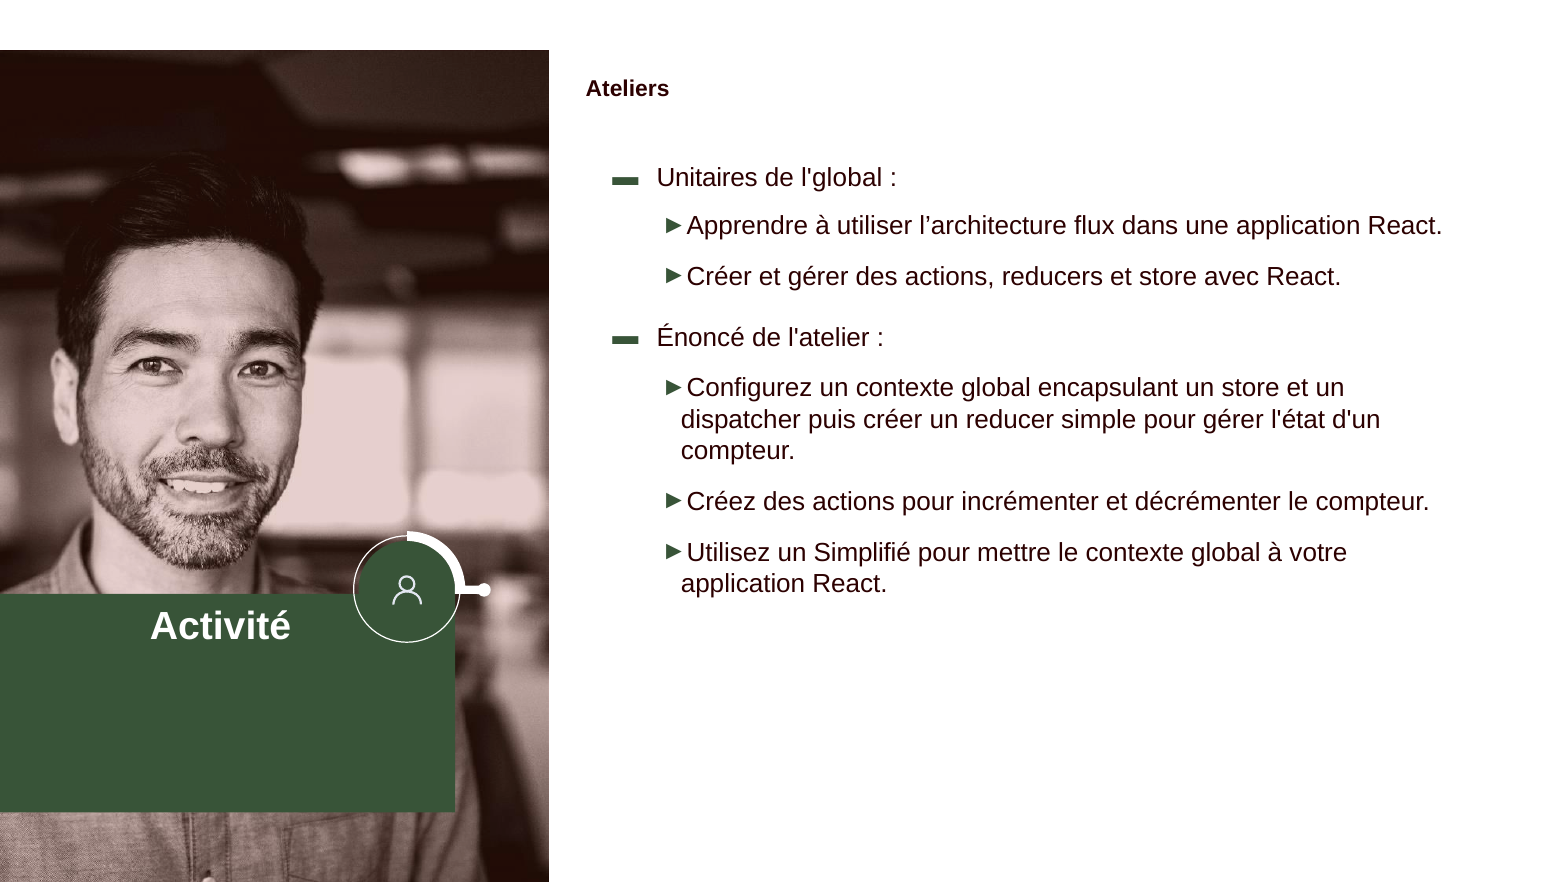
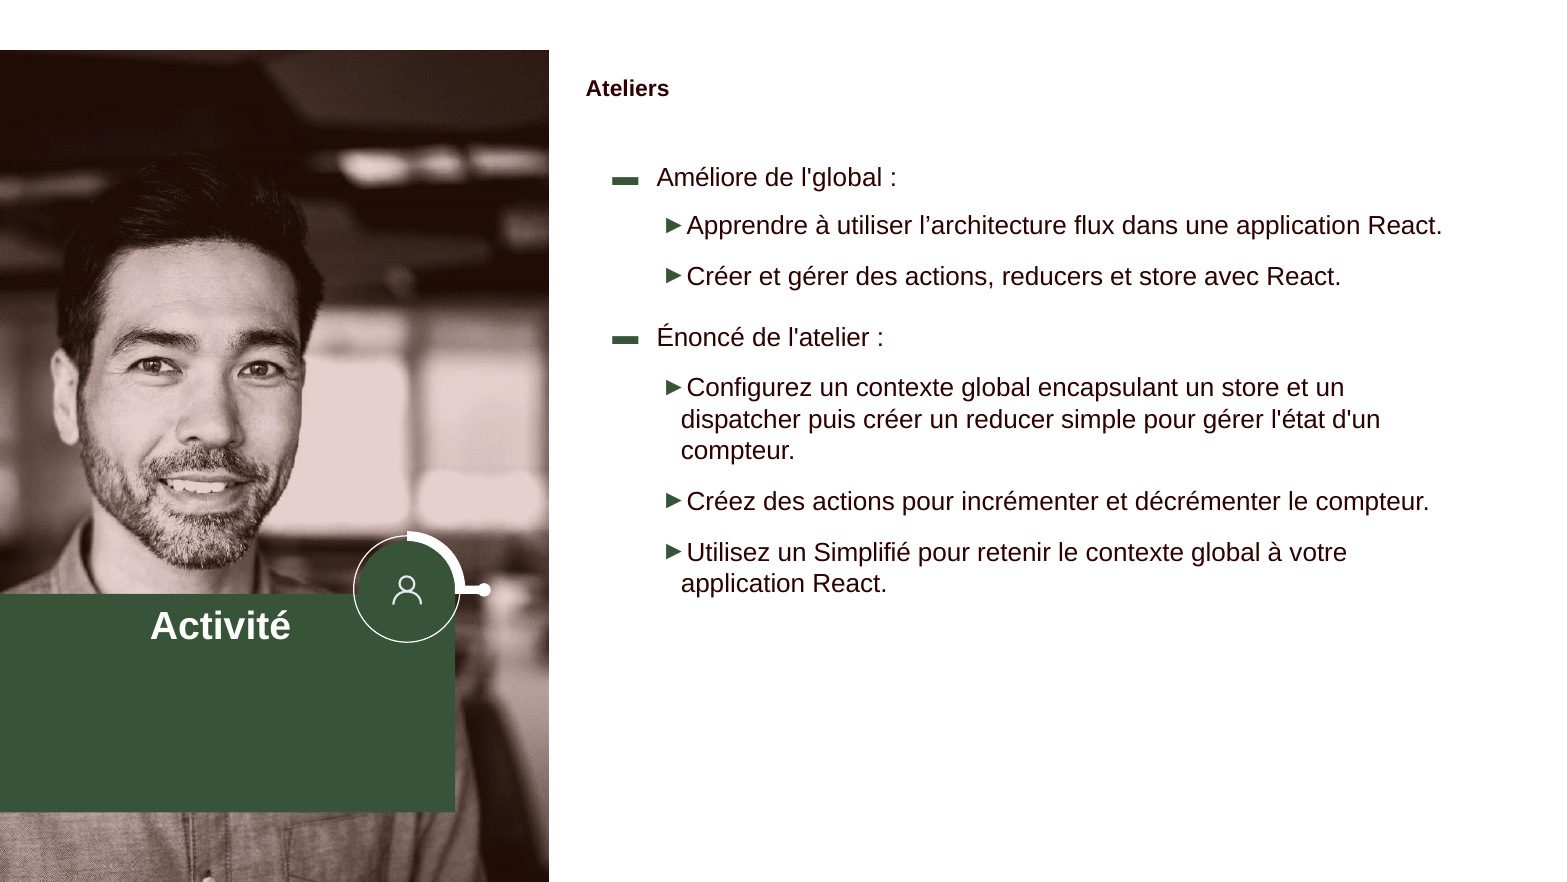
Unitaires: Unitaires -> Améliore
mettre: mettre -> retenir
